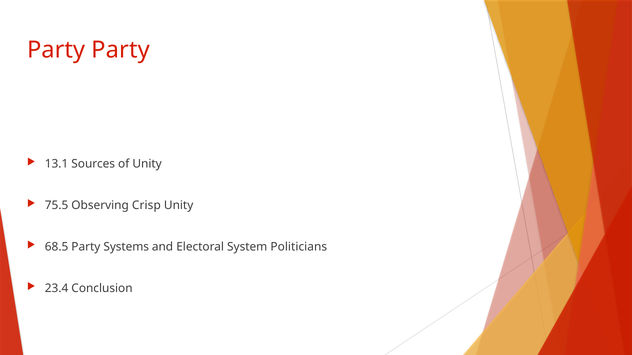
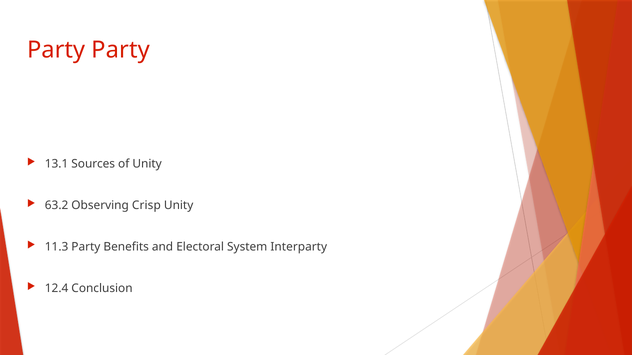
75.5: 75.5 -> 63.2
68.5: 68.5 -> 11.3
Systems: Systems -> Benefits
Politicians: Politicians -> Interparty
23.4: 23.4 -> 12.4
